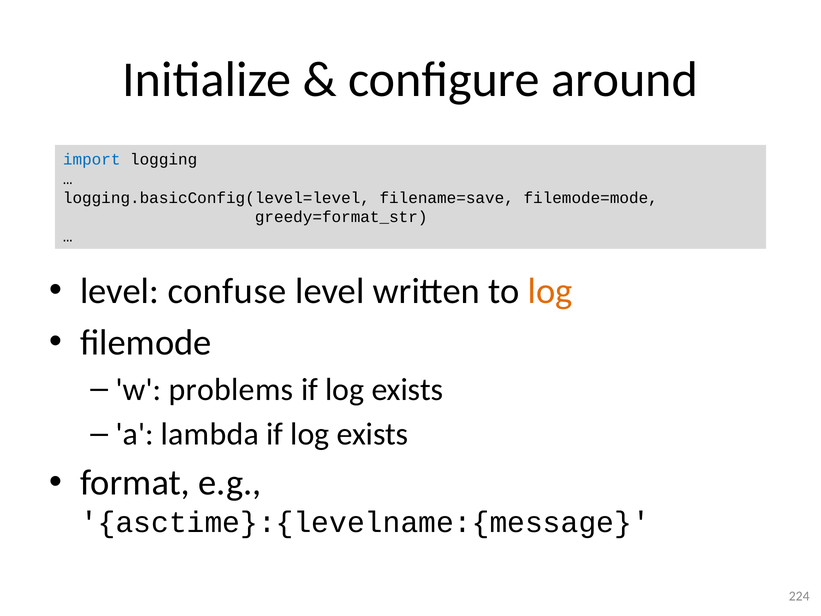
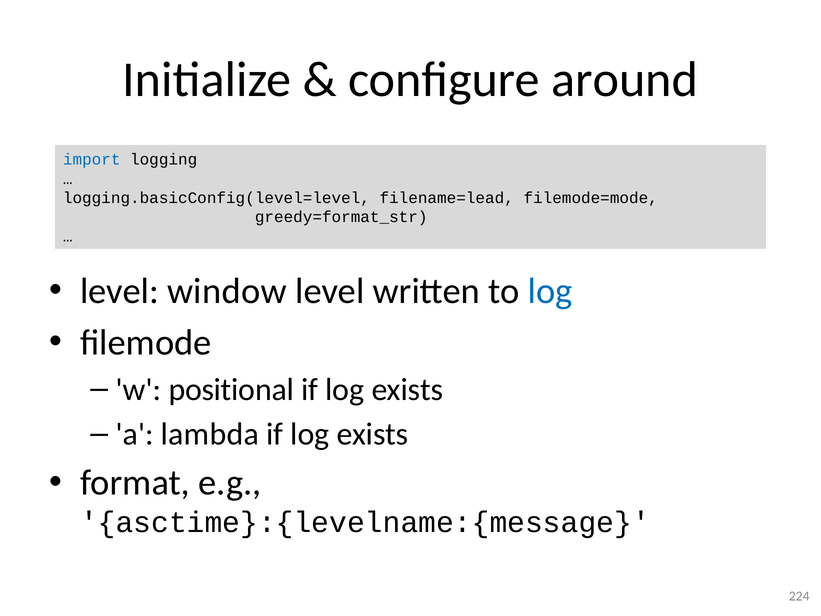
filename=save: filename=save -> filename=lead
confuse: confuse -> window
log at (550, 291) colour: orange -> blue
problems: problems -> positional
